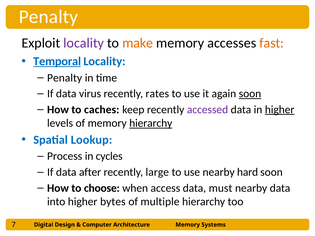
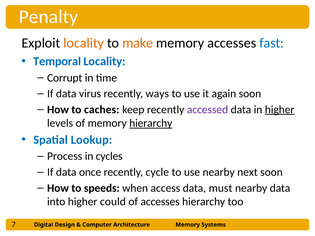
locality at (84, 43) colour: purple -> orange
fast colour: orange -> blue
Temporal underline: present -> none
Penalty at (65, 78): Penalty -> Corrupt
rates: rates -> ways
soon at (250, 94) underline: present -> none
after: after -> once
large: large -> cycle
hard: hard -> next
choose: choose -> speeds
bytes: bytes -> could
of multiple: multiple -> accesses
